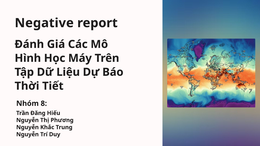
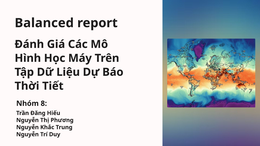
Negative: Negative -> Balanced
